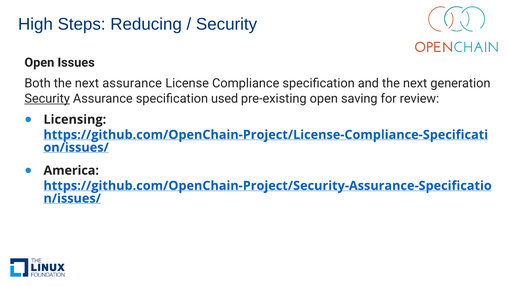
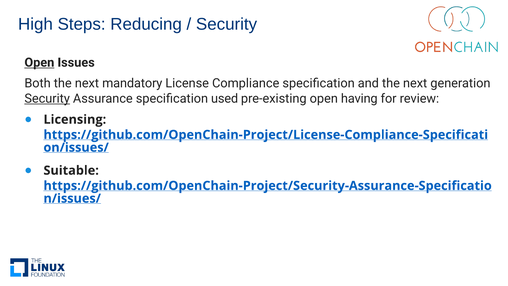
Open at (39, 62) underline: none -> present
next assurance: assurance -> mandatory
saving: saving -> having
America: America -> Suitable
